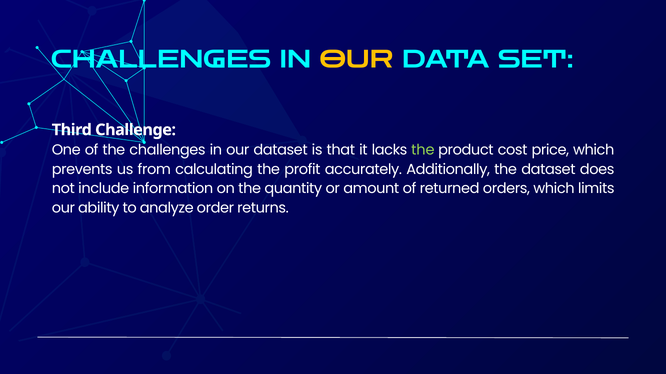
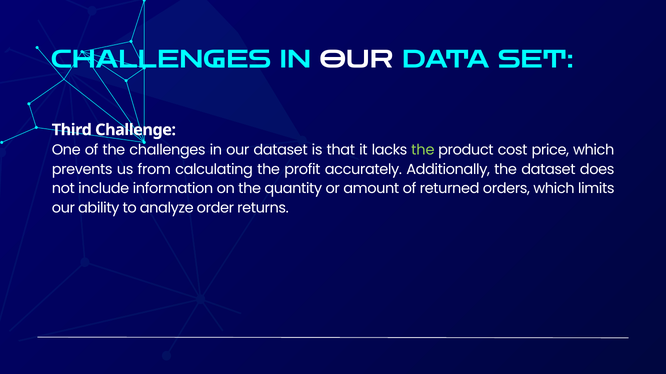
OUR at (357, 60) colour: yellow -> white
